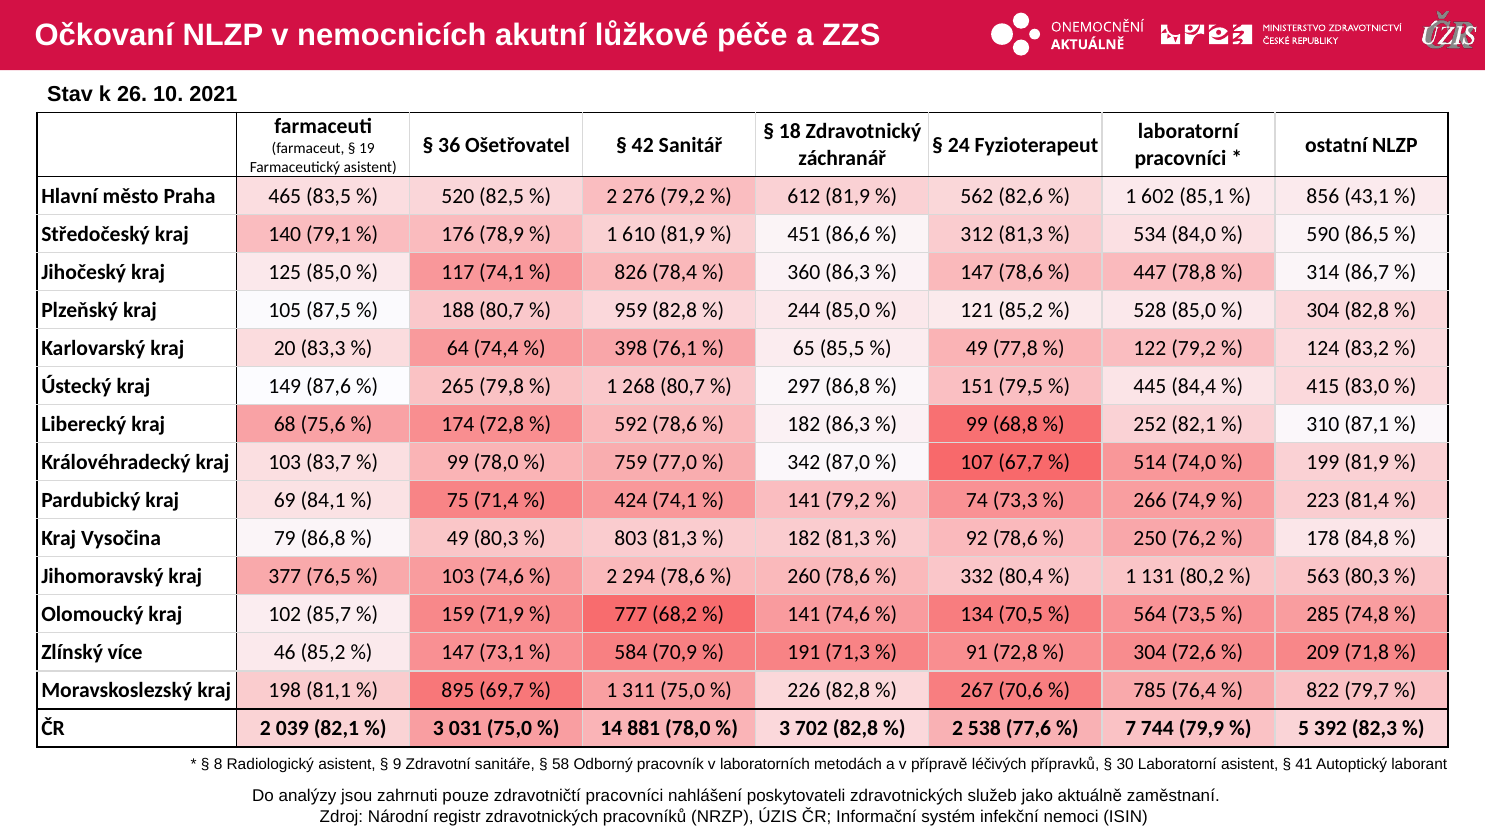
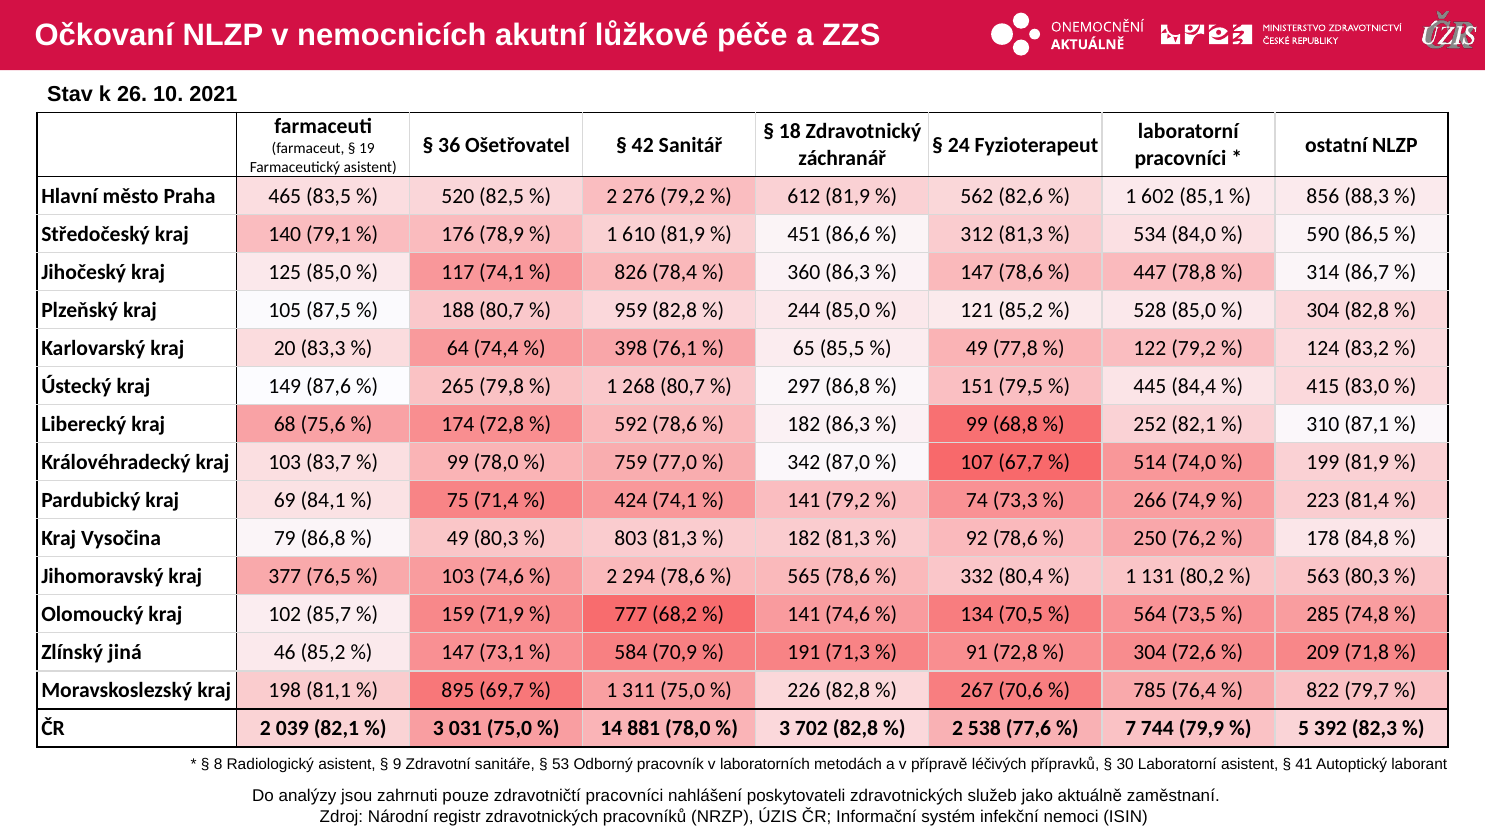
43,1: 43,1 -> 88,3
260: 260 -> 565
více: více -> jiná
58: 58 -> 53
